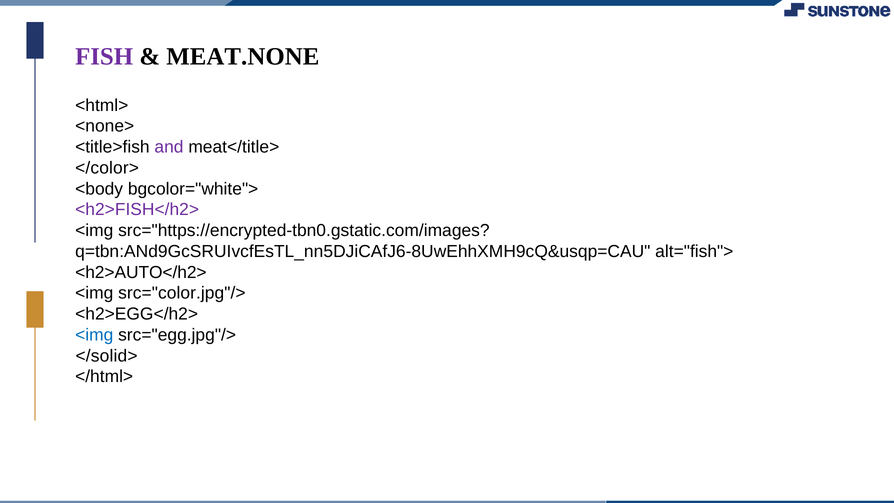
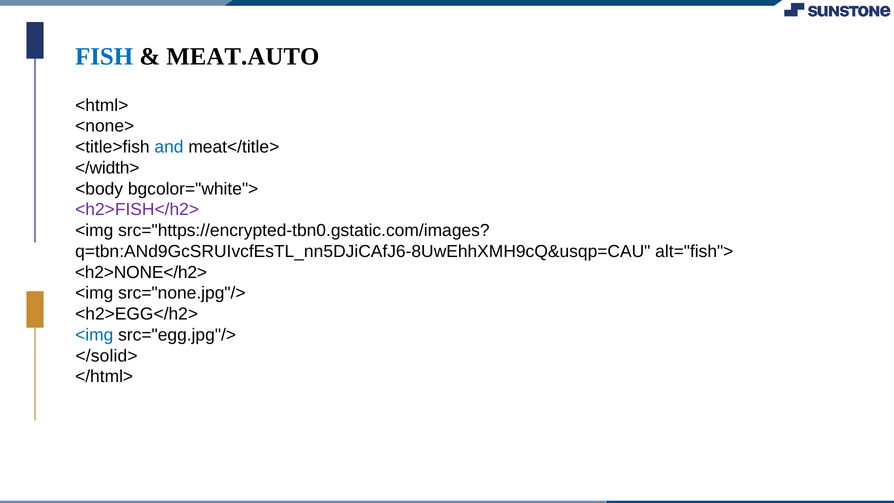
FISH colour: purple -> blue
MEAT.NONE: MEAT.NONE -> MEAT.AUTO
and colour: purple -> blue
</color>: </color> -> </width>
<h2>AUTO</h2>: <h2>AUTO</h2> -> <h2>NONE</h2>
src="color.jpg"/>: src="color.jpg"/> -> src="none.jpg"/>
